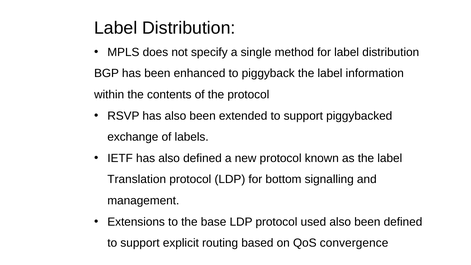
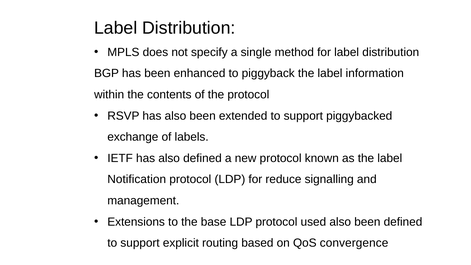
Translation: Translation -> Notification
bottom: bottom -> reduce
